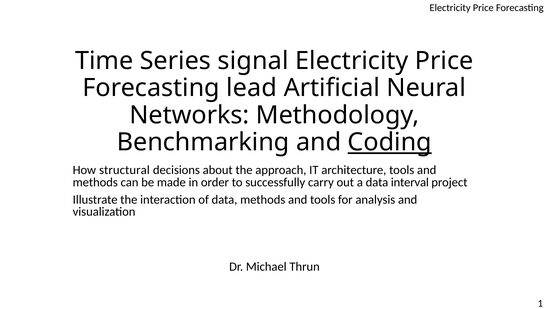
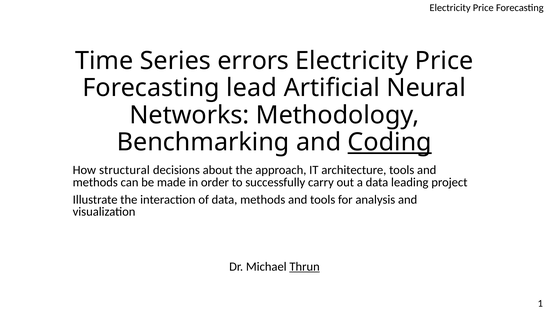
signal: signal -> errors
interval: interval -> leading
Thrun underline: none -> present
